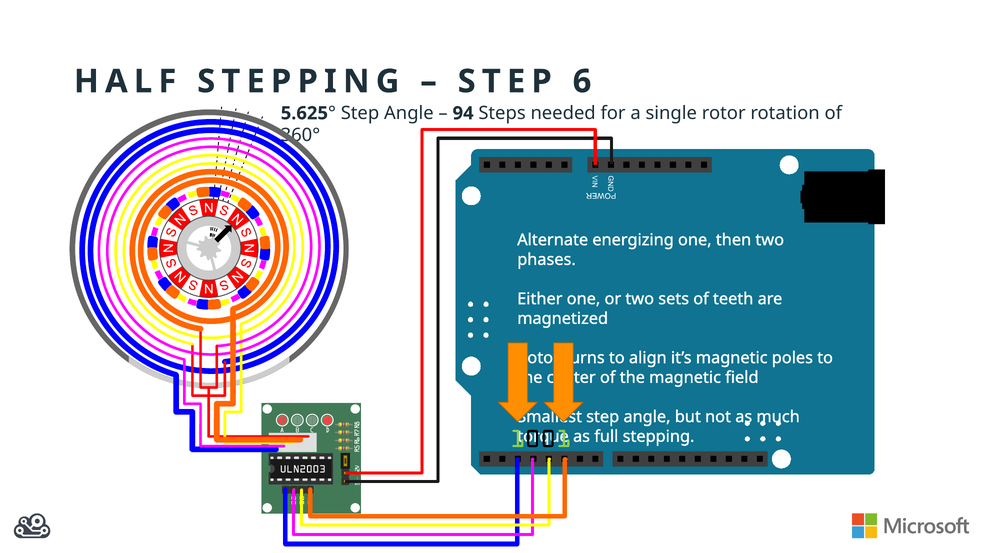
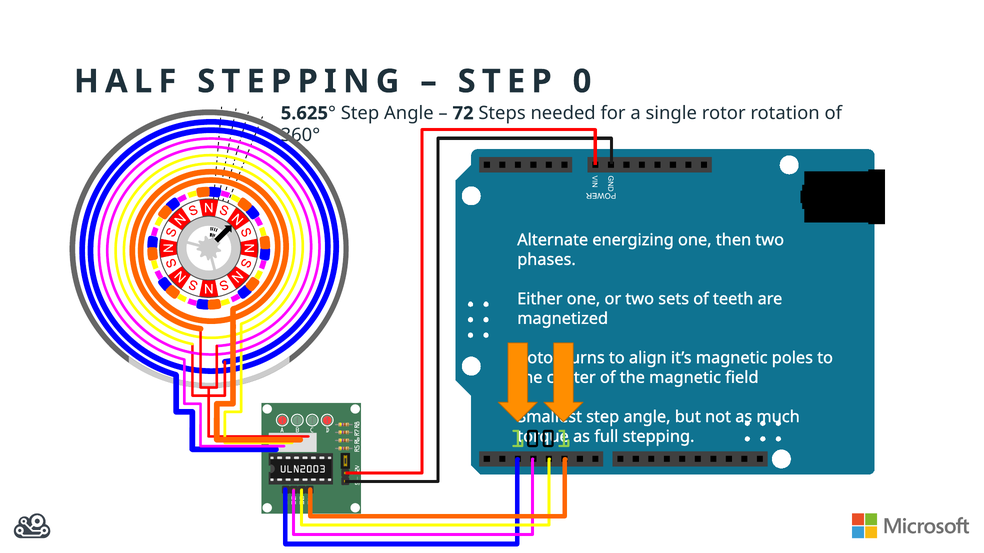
6: 6 -> 0
94: 94 -> 72
